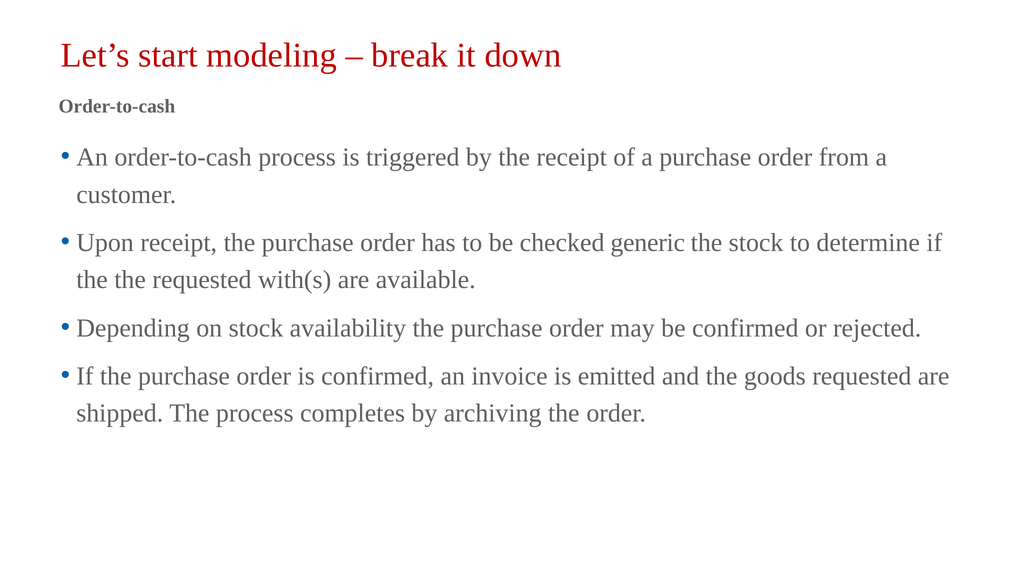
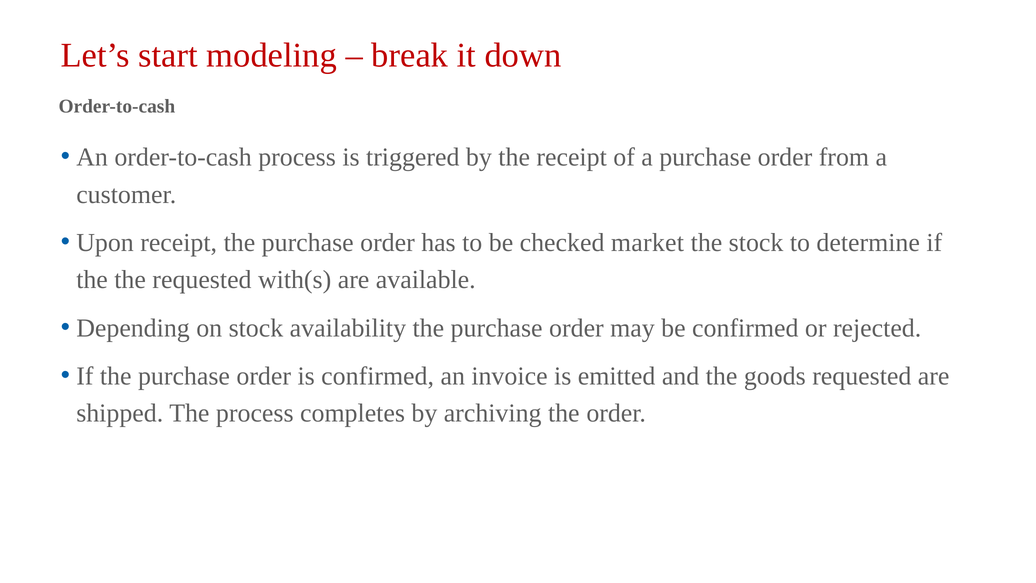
generic: generic -> market
